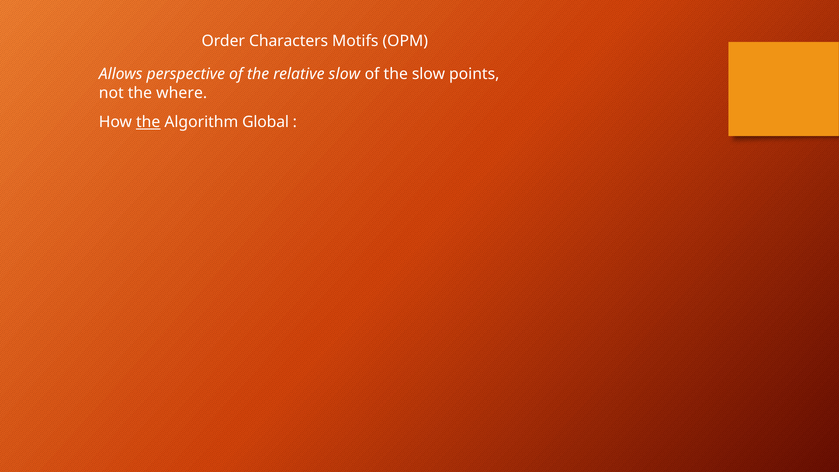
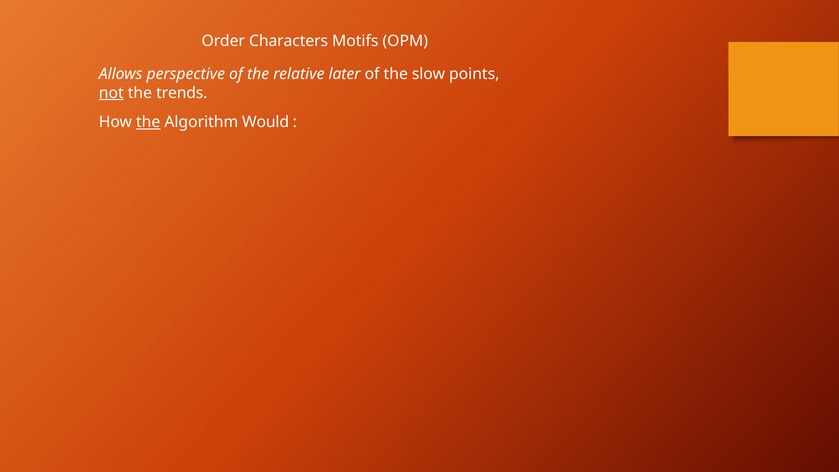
relative slow: slow -> later
not underline: none -> present
where: where -> trends
Global: Global -> Would
